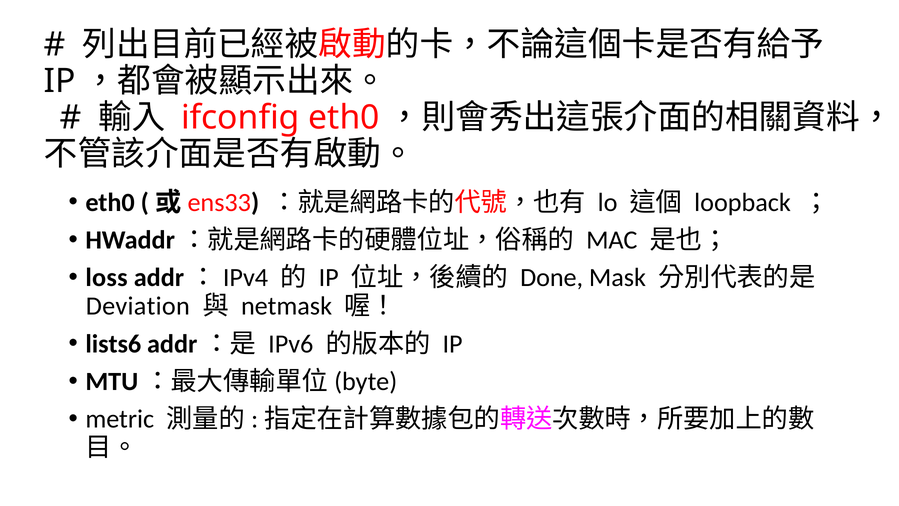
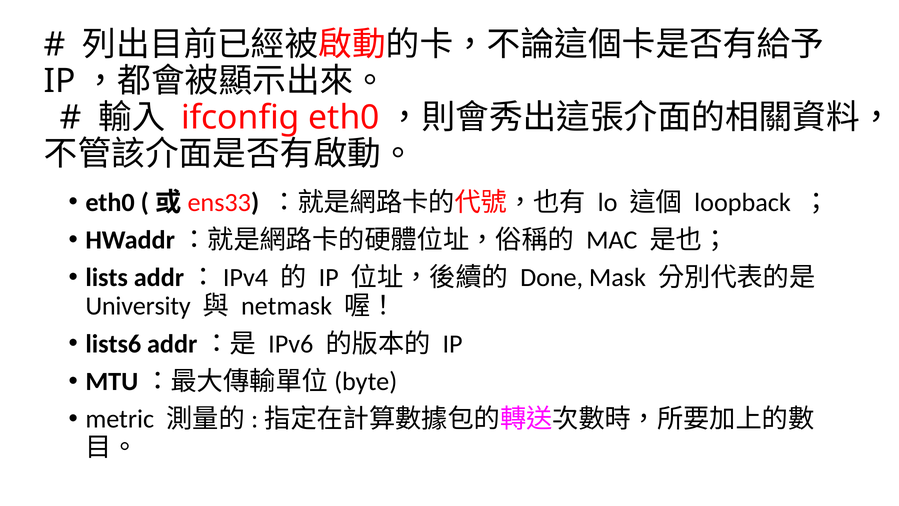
loss: loss -> lists
Deviation: Deviation -> University
